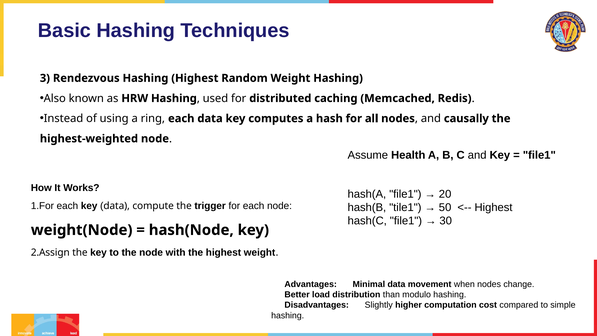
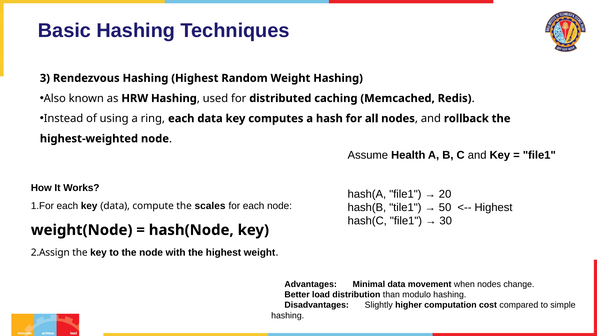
causally: causally -> rollback
trigger: trigger -> scales
